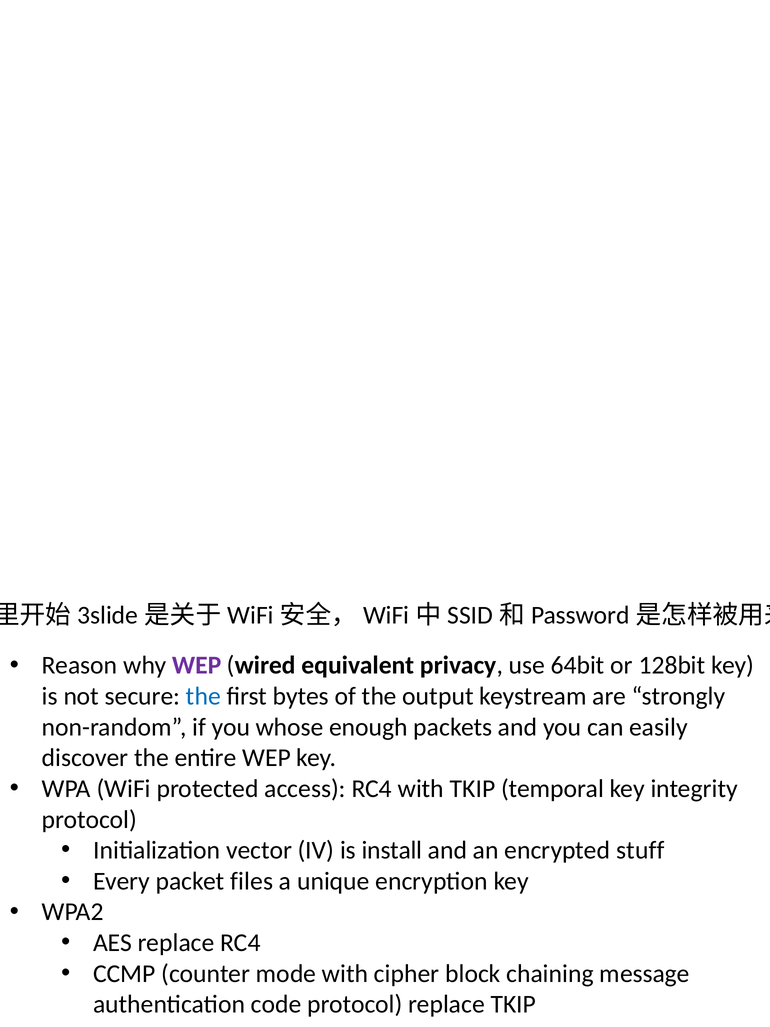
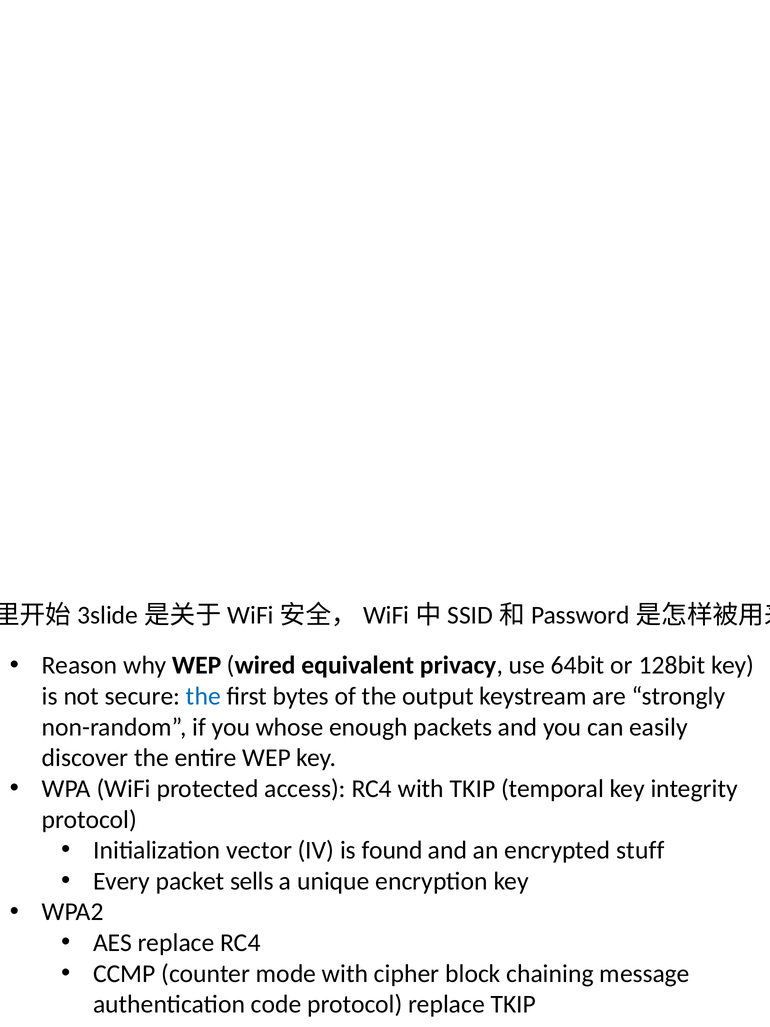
WEP at (197, 665) colour: purple -> black
install: install -> found
files: files -> sells
